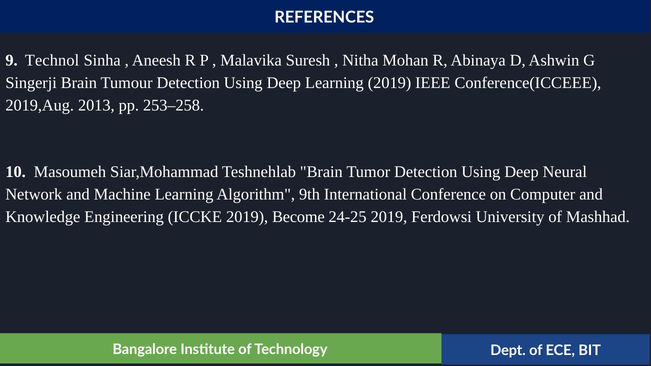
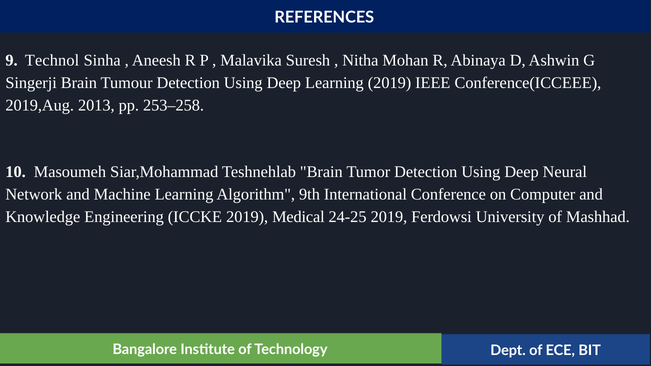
Become: Become -> Medical
